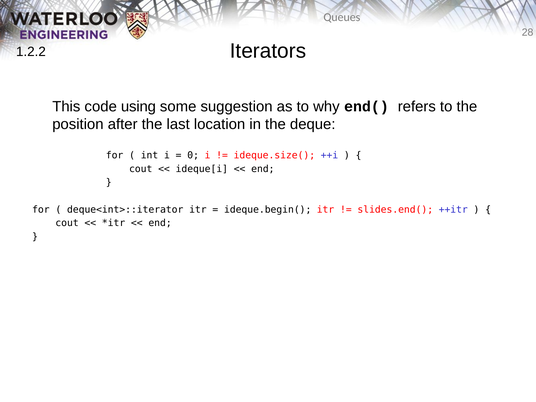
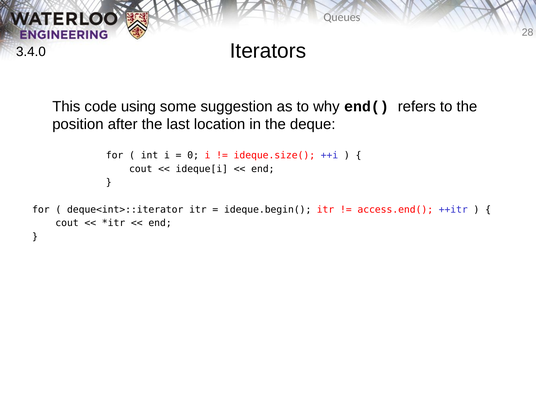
1.2.2: 1.2.2 -> 3.4.0
slides.end(: slides.end( -> access.end(
